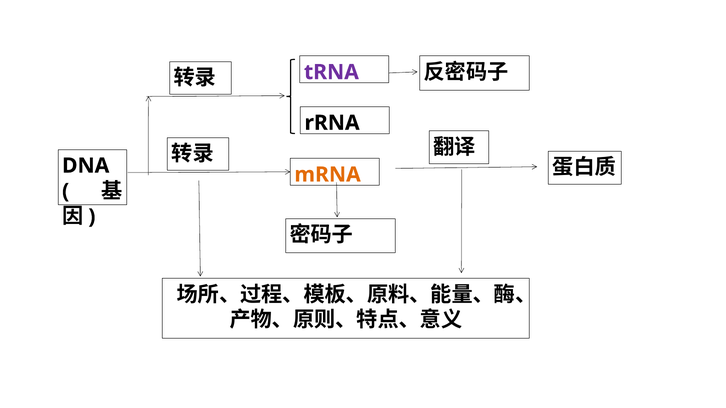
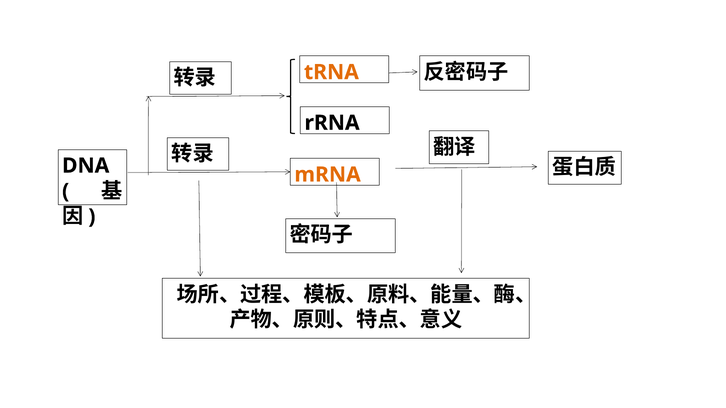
tRNA colour: purple -> orange
